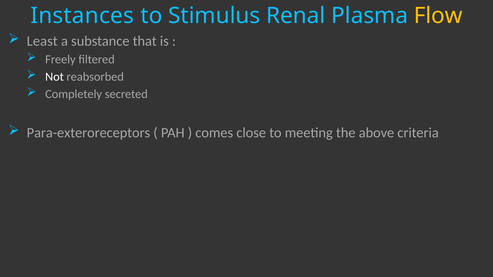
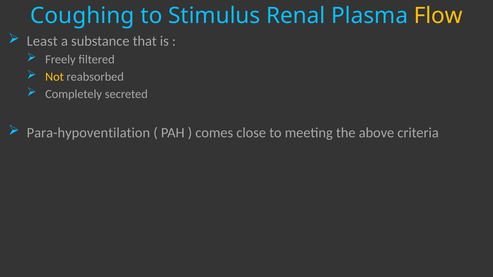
Instances: Instances -> Coughing
Not colour: white -> yellow
Para-exteroreceptors: Para-exteroreceptors -> Para-hypoventilation
